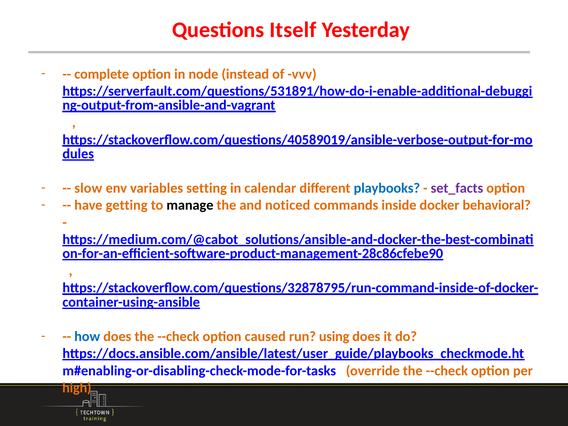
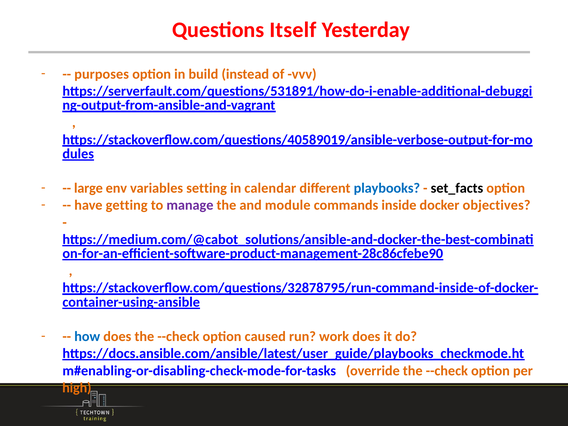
complete: complete -> purposes
node: node -> build
slow: slow -> large
set_facts colour: purple -> black
manage colour: black -> purple
noticed: noticed -> module
behavioral: behavioral -> objectives
using: using -> work
